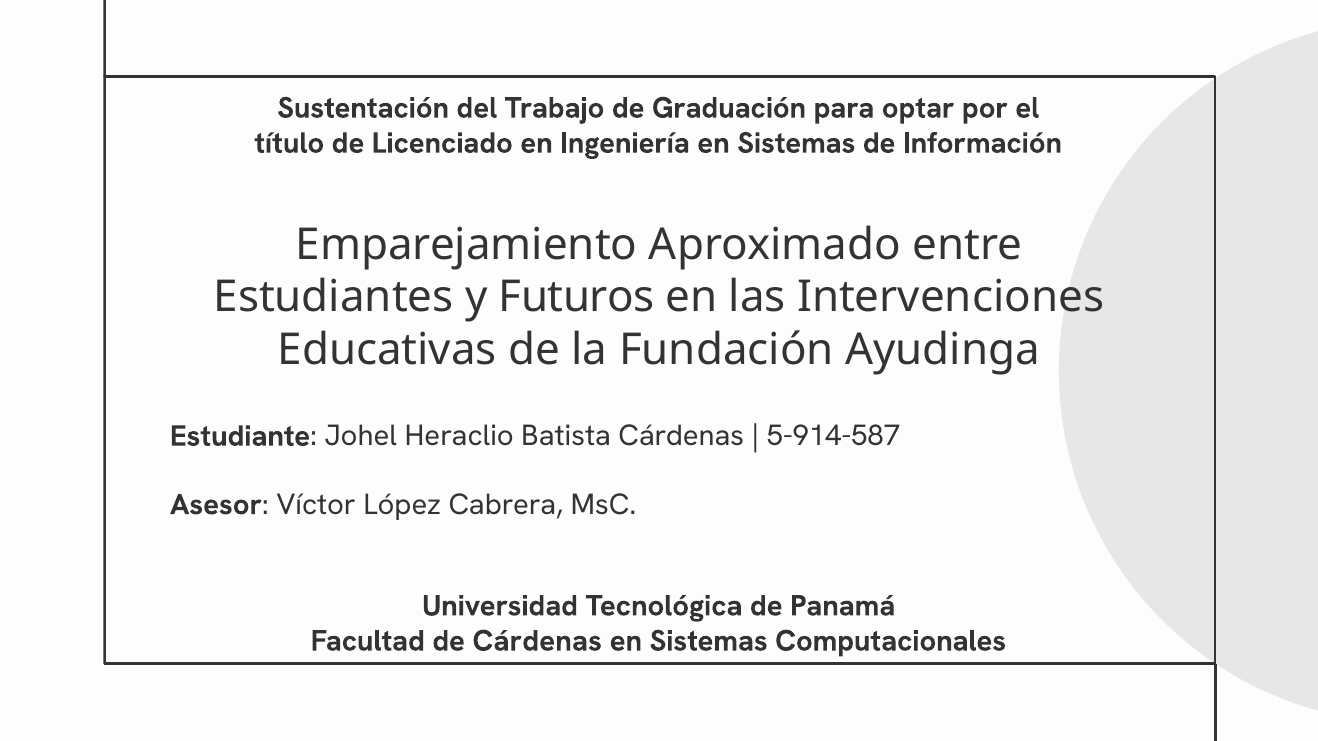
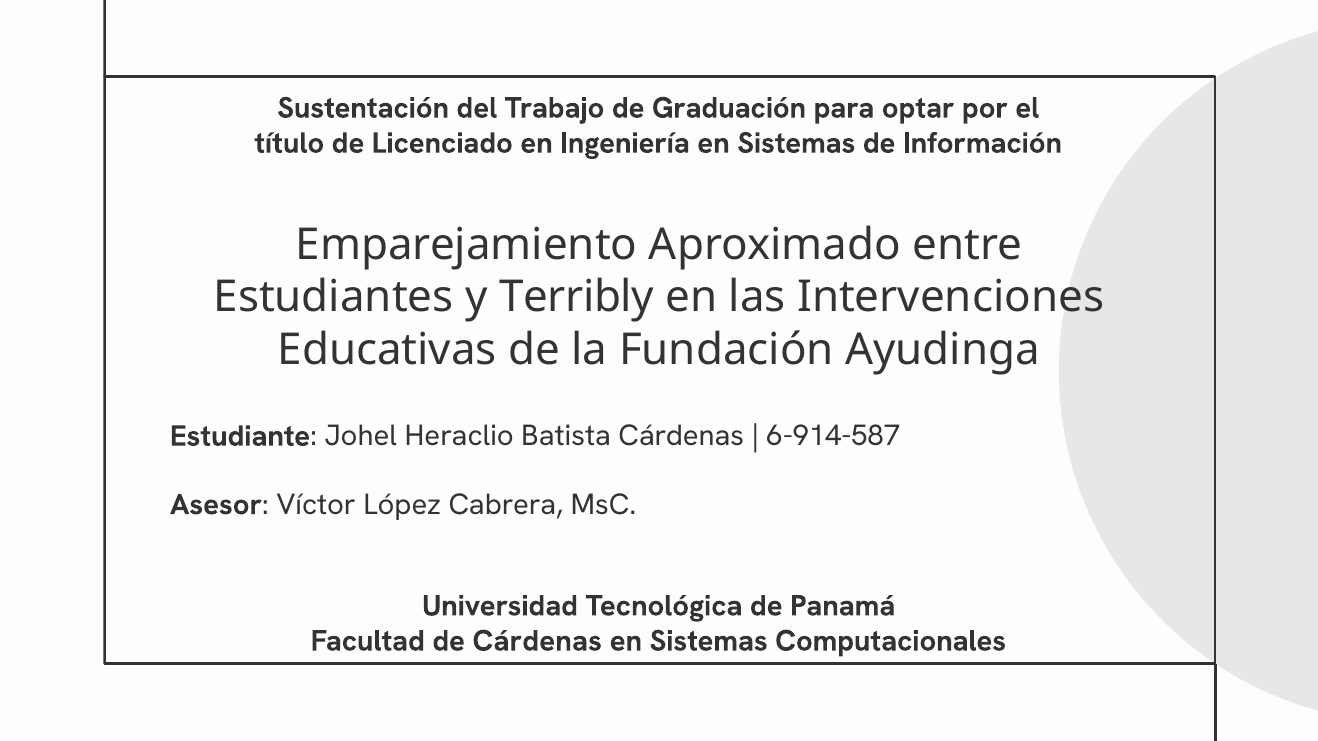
Futuros: Futuros -> Terribly
5-914-587: 5-914-587 -> 6-914-587
